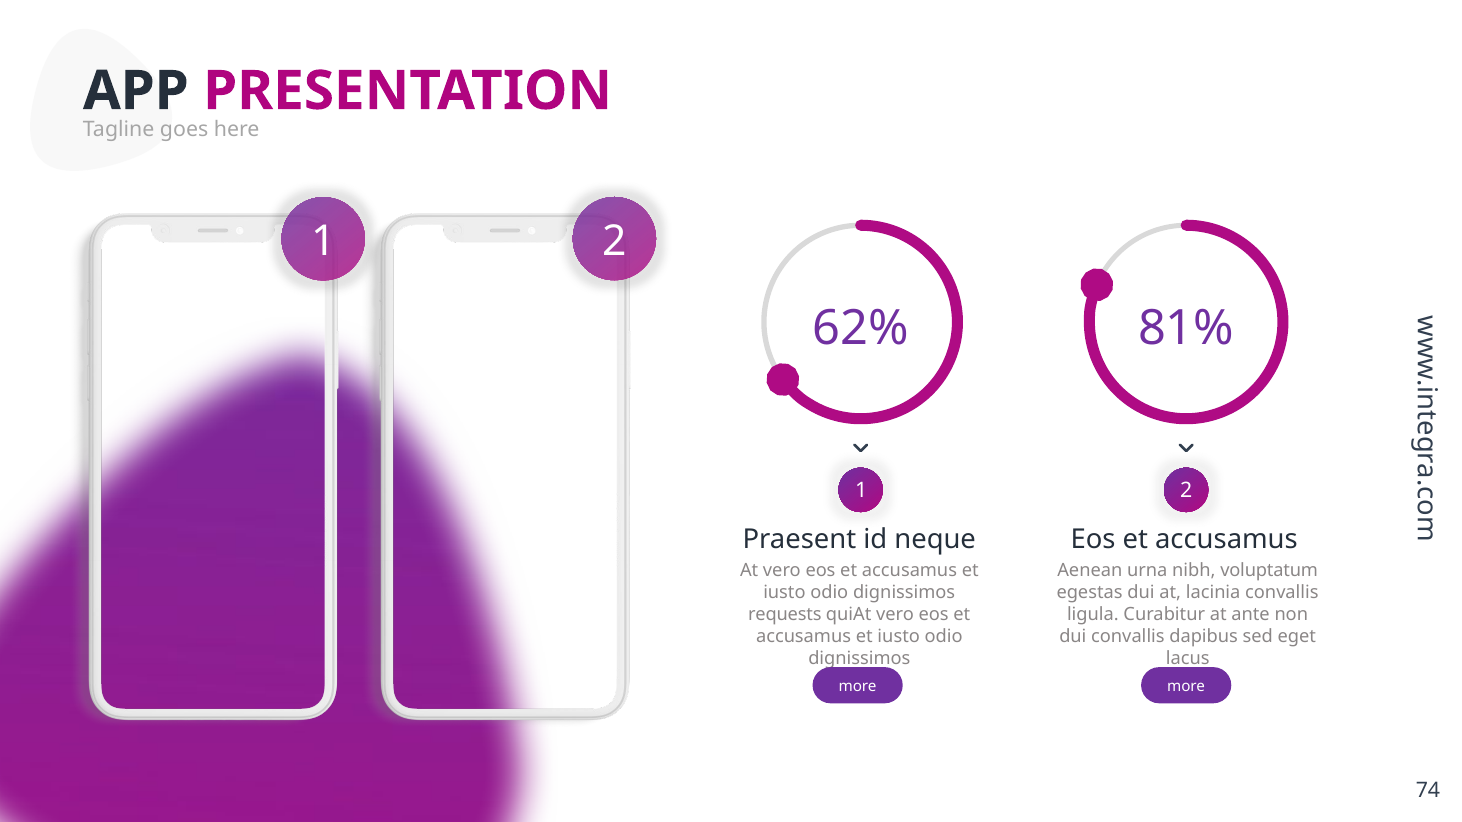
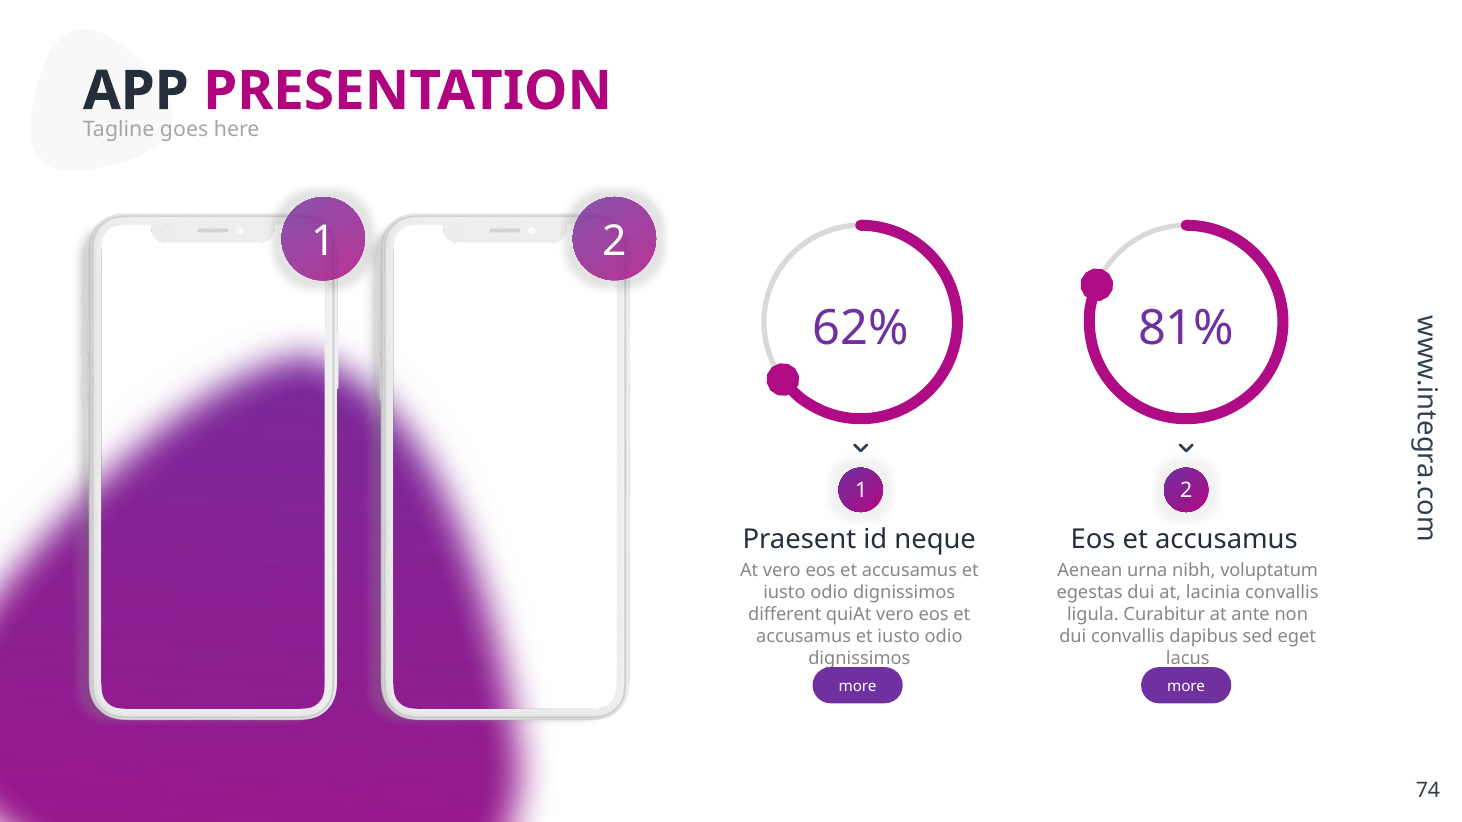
requests: requests -> different
